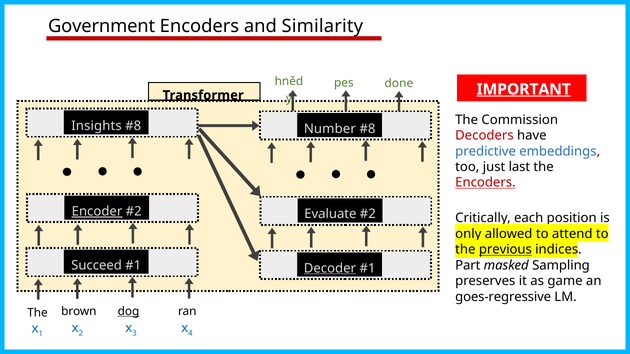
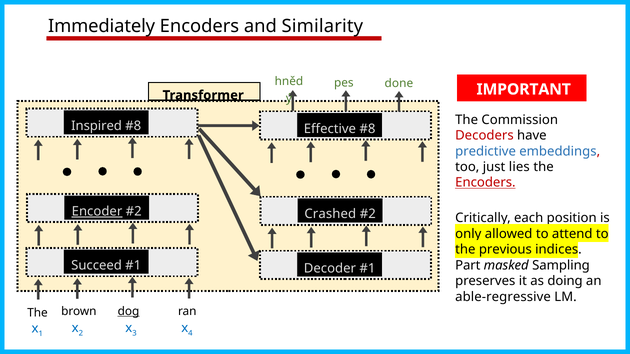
Government: Government -> Immediately
IMPORTANT underline: present -> none
Insights: Insights -> Inspired
Number: Number -> Effective
last: last -> lies
Evaluate: Evaluate -> Crashed
previous underline: present -> none
Decoder underline: present -> none
game: game -> doing
goes-regressive: goes-regressive -> able-regressive
